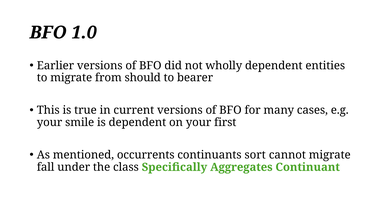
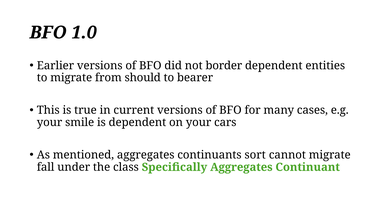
wholly: wholly -> border
first: first -> cars
mentioned occurrents: occurrents -> aggregates
